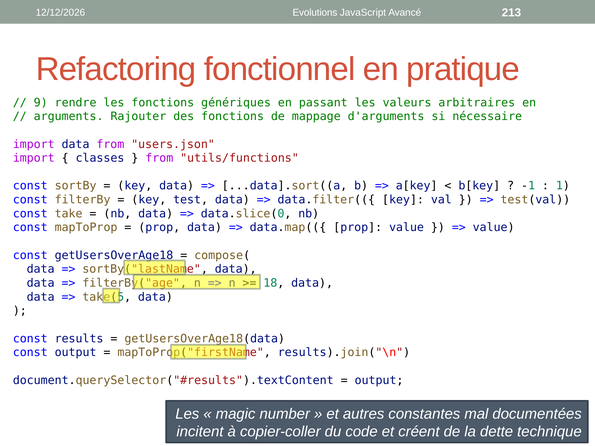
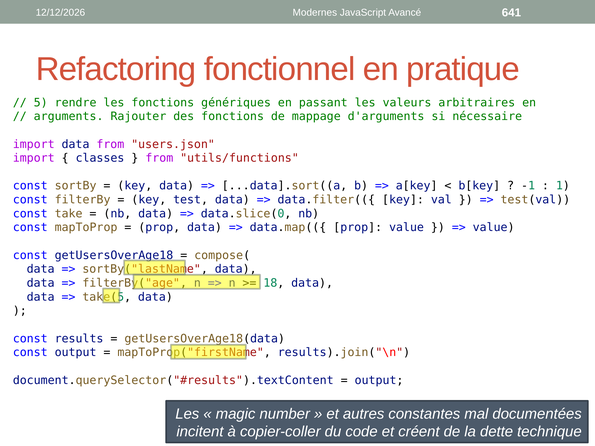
Evolutions: Evolutions -> Modernes
213: 213 -> 641
9: 9 -> 5
